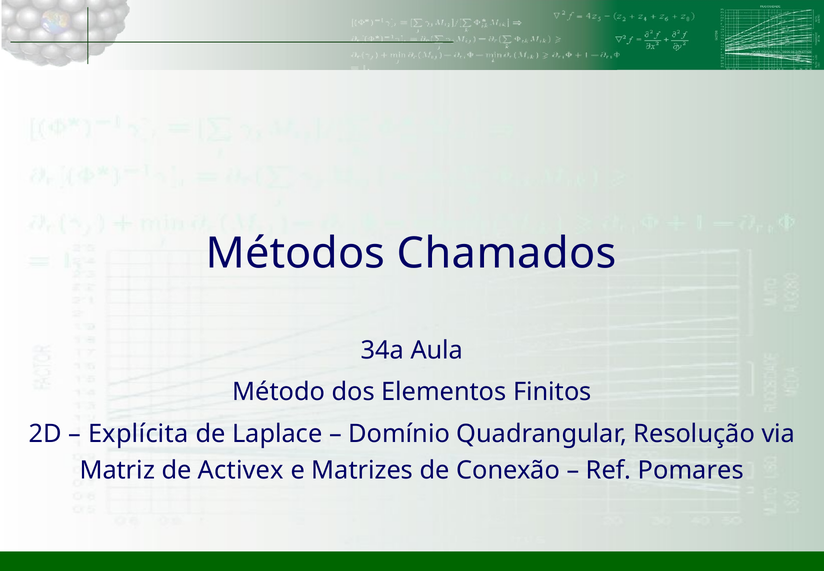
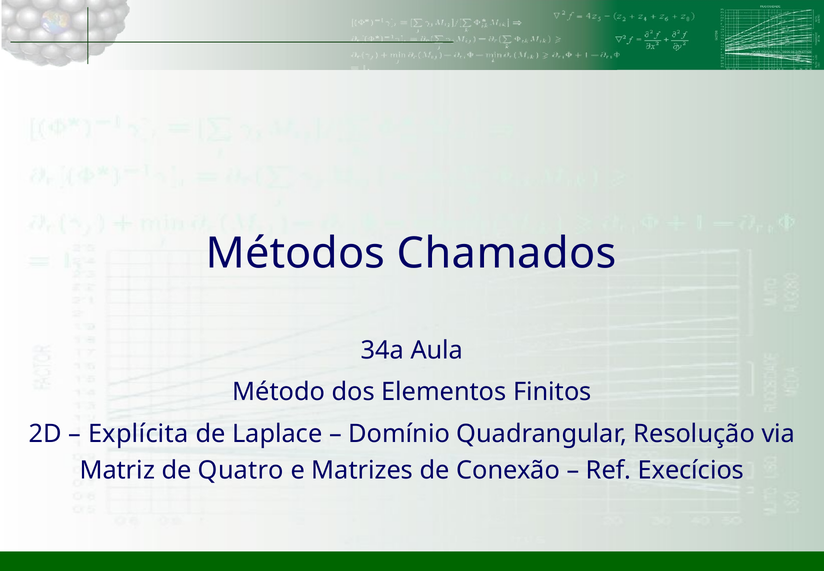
Activex: Activex -> Quatro
Pomares: Pomares -> Execícios
